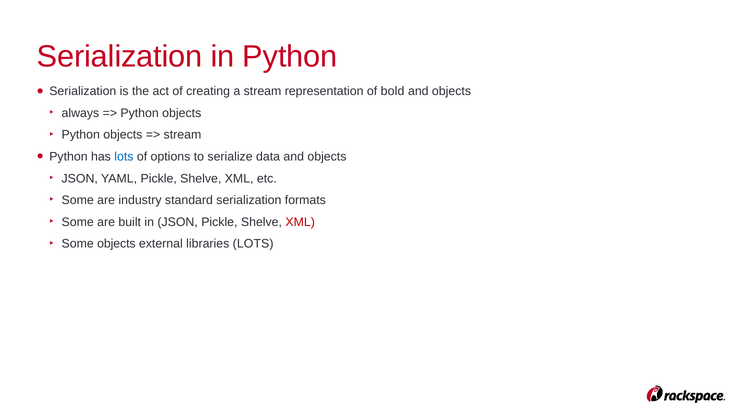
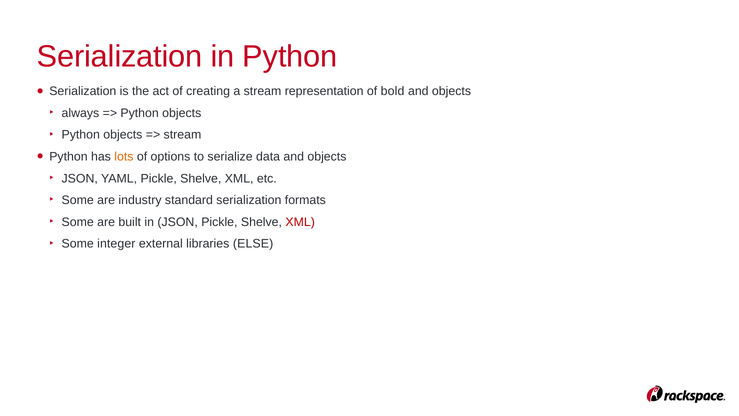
lots at (124, 157) colour: blue -> orange
Some objects: objects -> integer
libraries LOTS: LOTS -> ELSE
